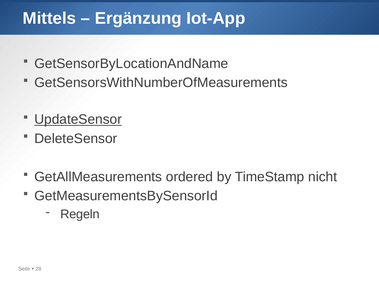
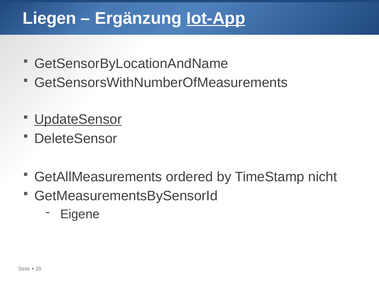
Mittels: Mittels -> Liegen
Iot-App underline: none -> present
Regeln: Regeln -> Eigene
